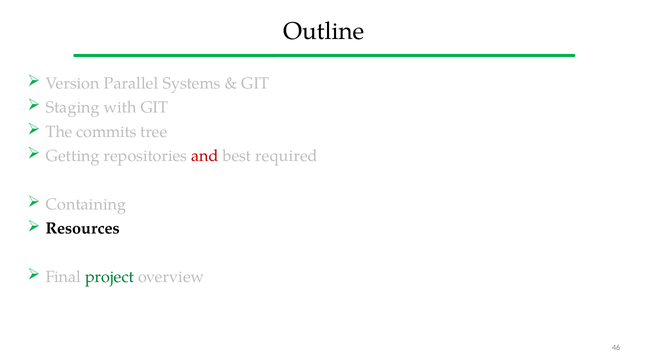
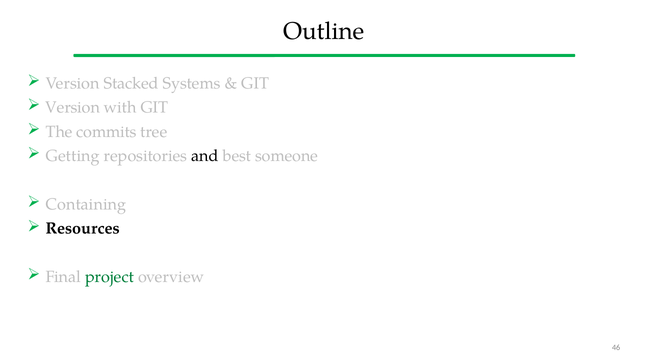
Parallel: Parallel -> Stacked
Staging at (73, 107): Staging -> Version
and colour: red -> black
required: required -> someone
